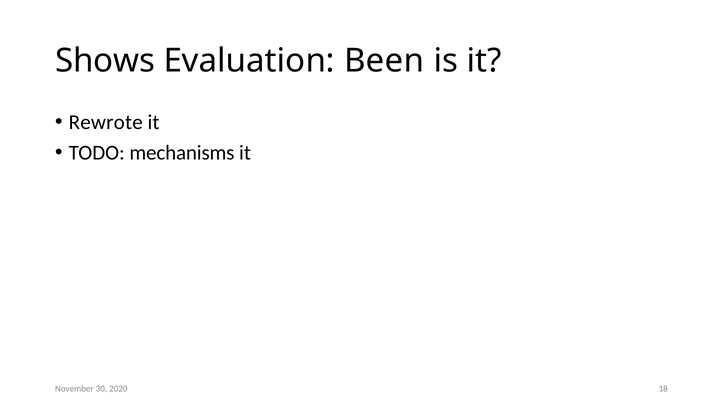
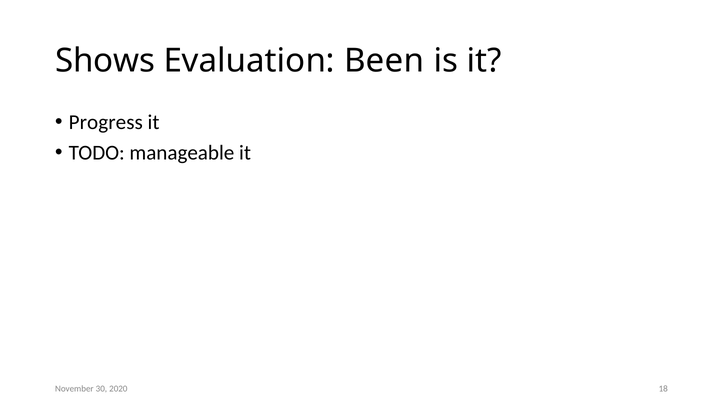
Rewrote: Rewrote -> Progress
mechanisms: mechanisms -> manageable
